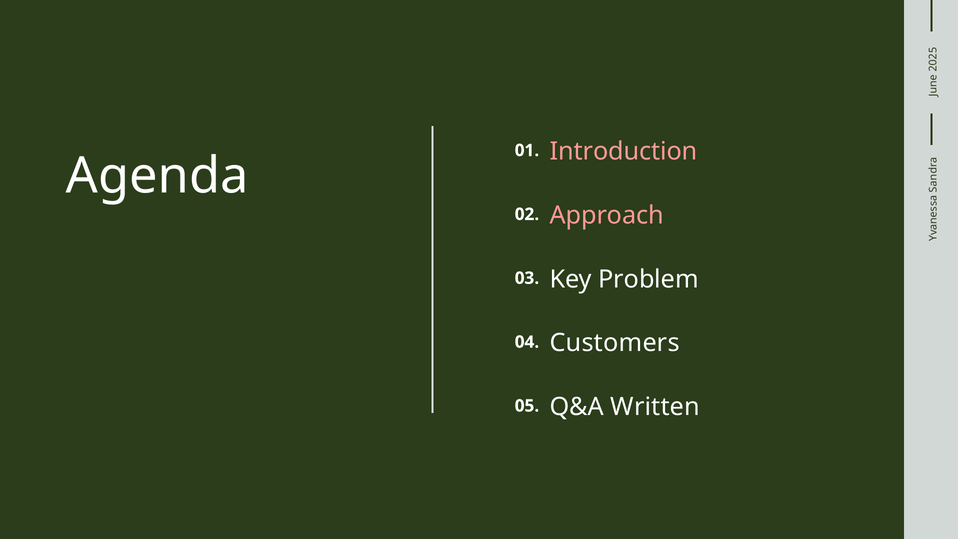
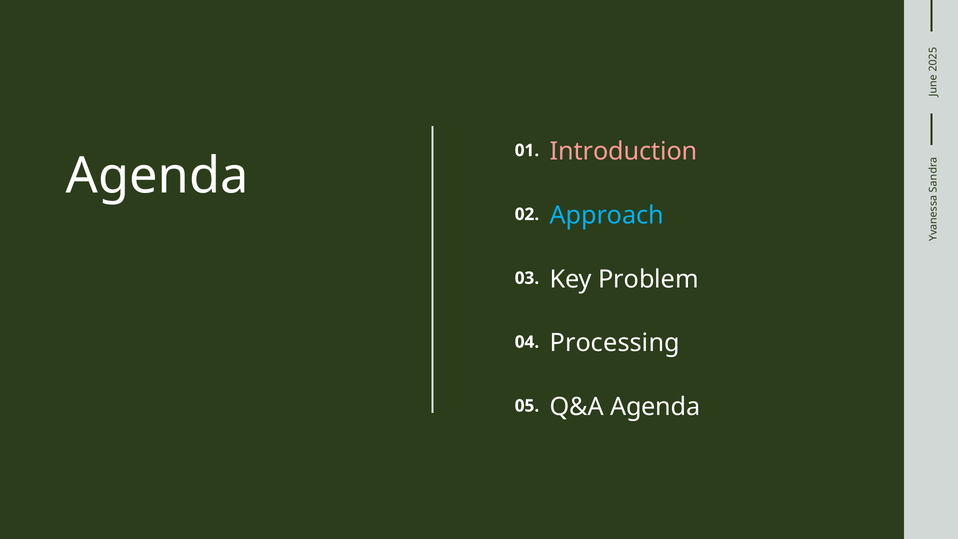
Approach colour: pink -> light blue
Customers: Customers -> Processing
Q&A Written: Written -> Agenda
